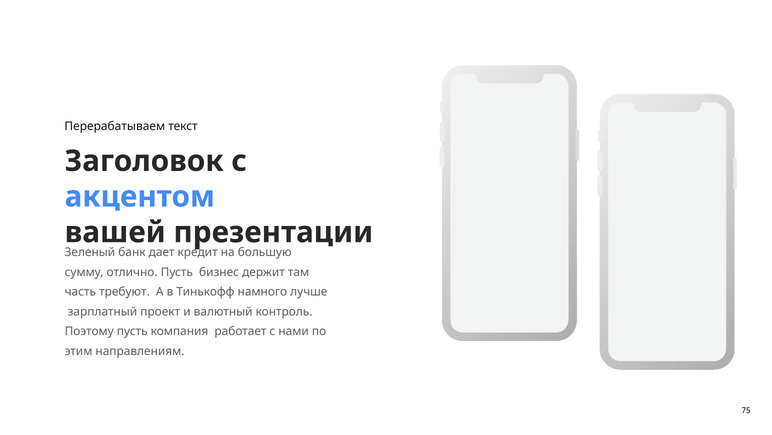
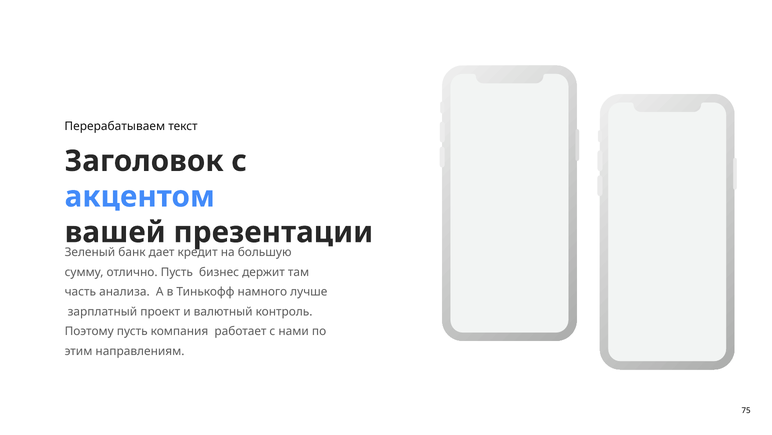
требуют: требуют -> анализа
